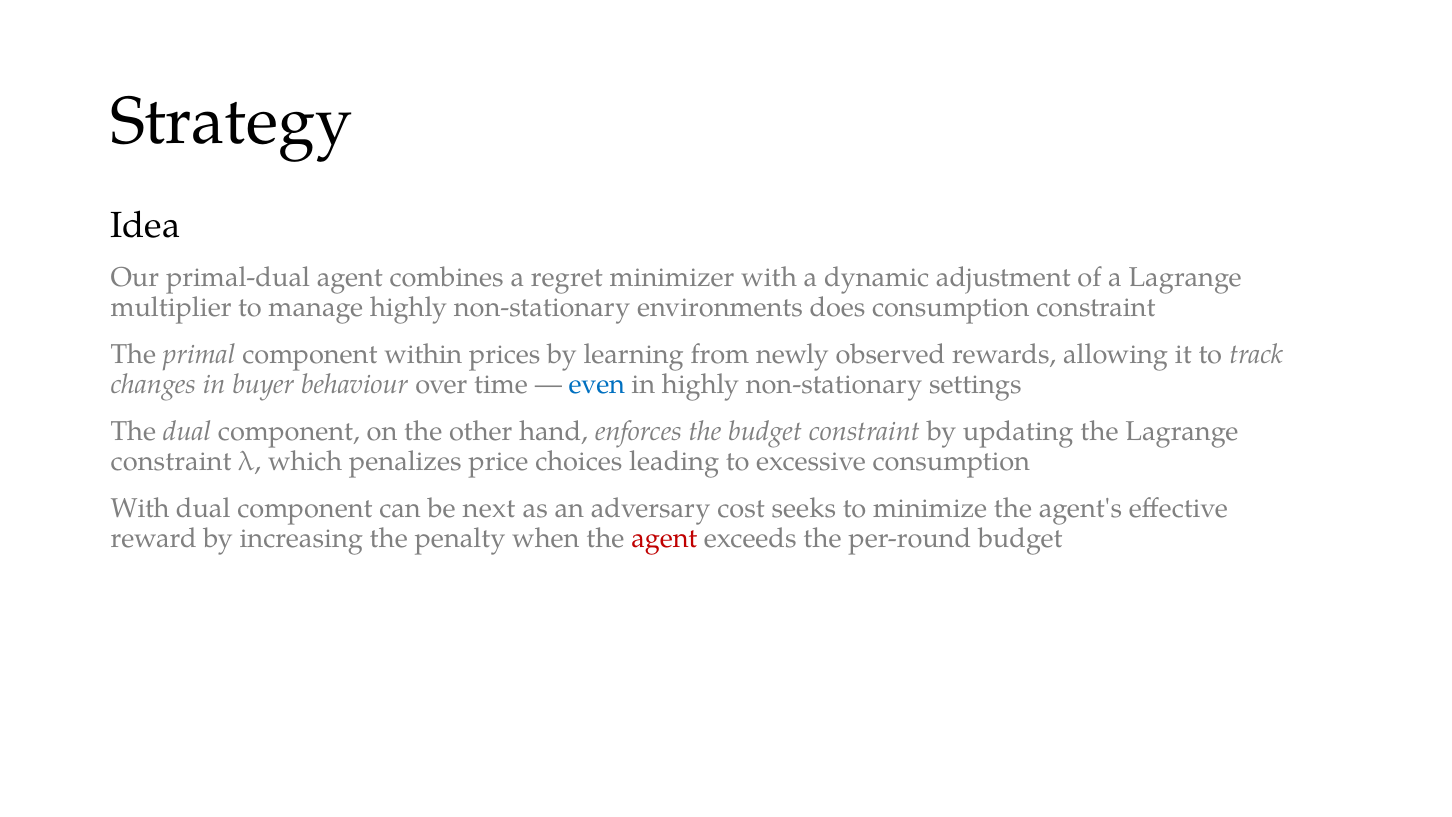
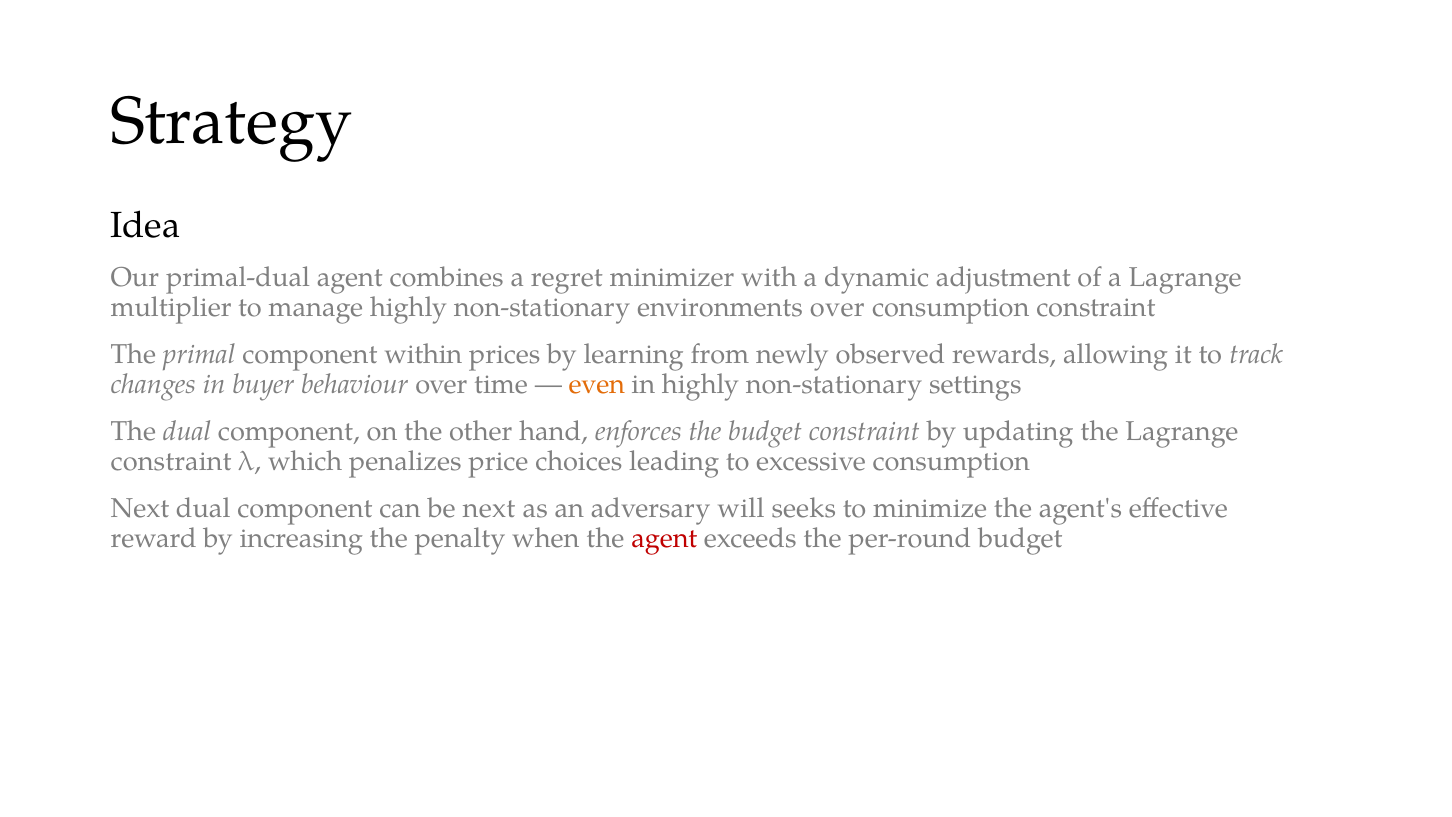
environments does: does -> over
even colour: blue -> orange
With at (140, 508): With -> Next
cost: cost -> will
